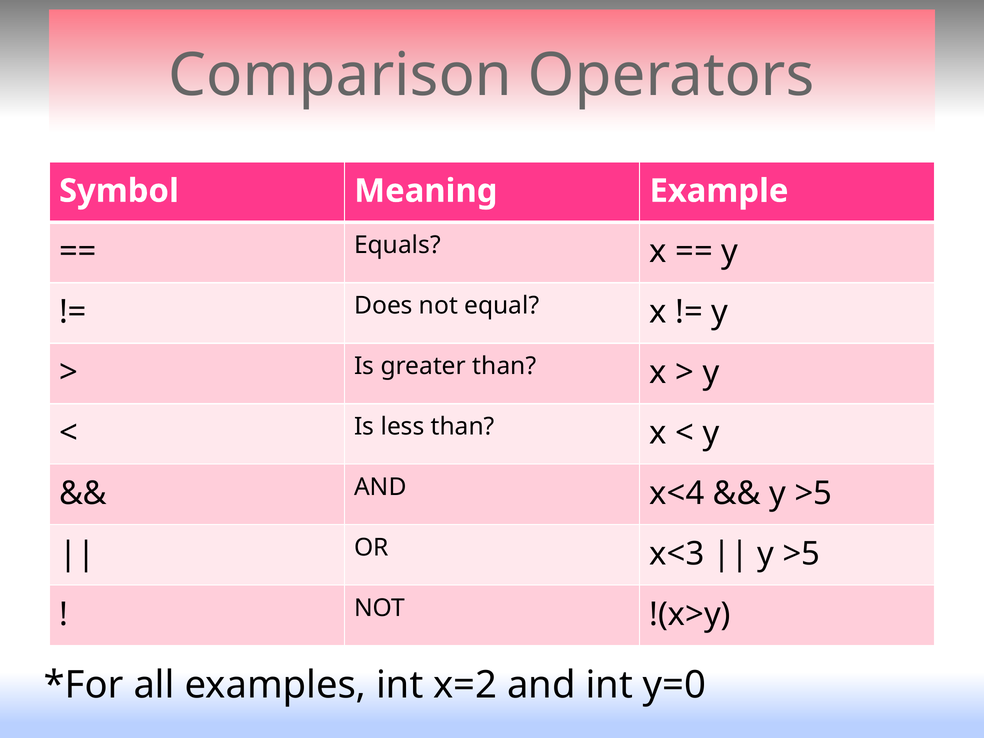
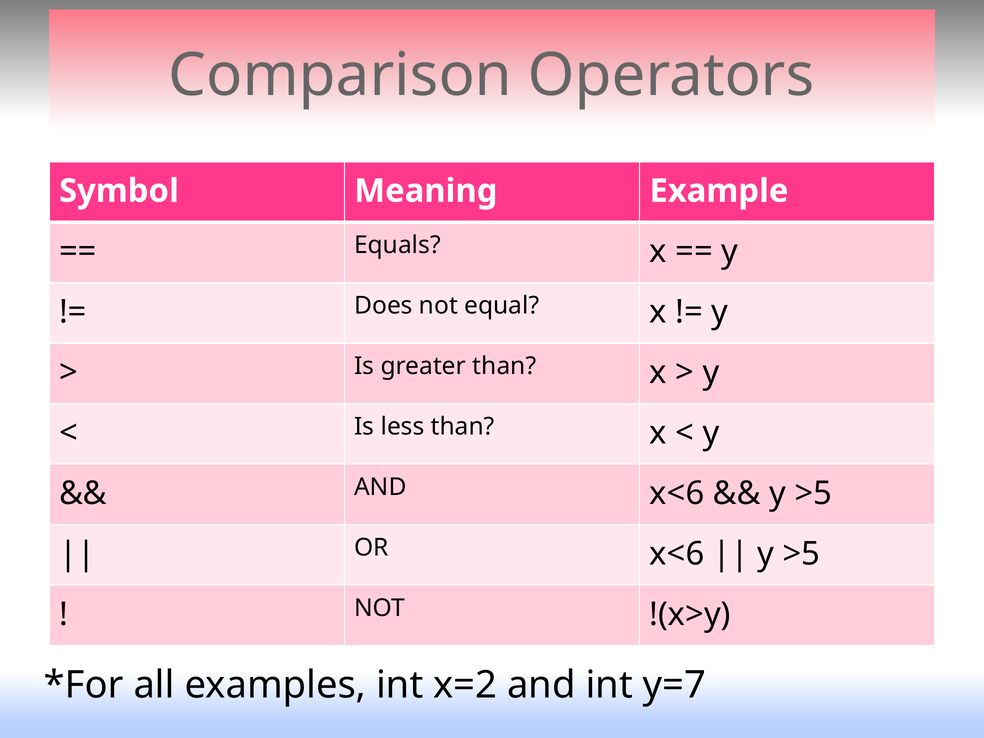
AND x<4: x<4 -> x<6
OR x<3: x<3 -> x<6
y=0: y=0 -> y=7
